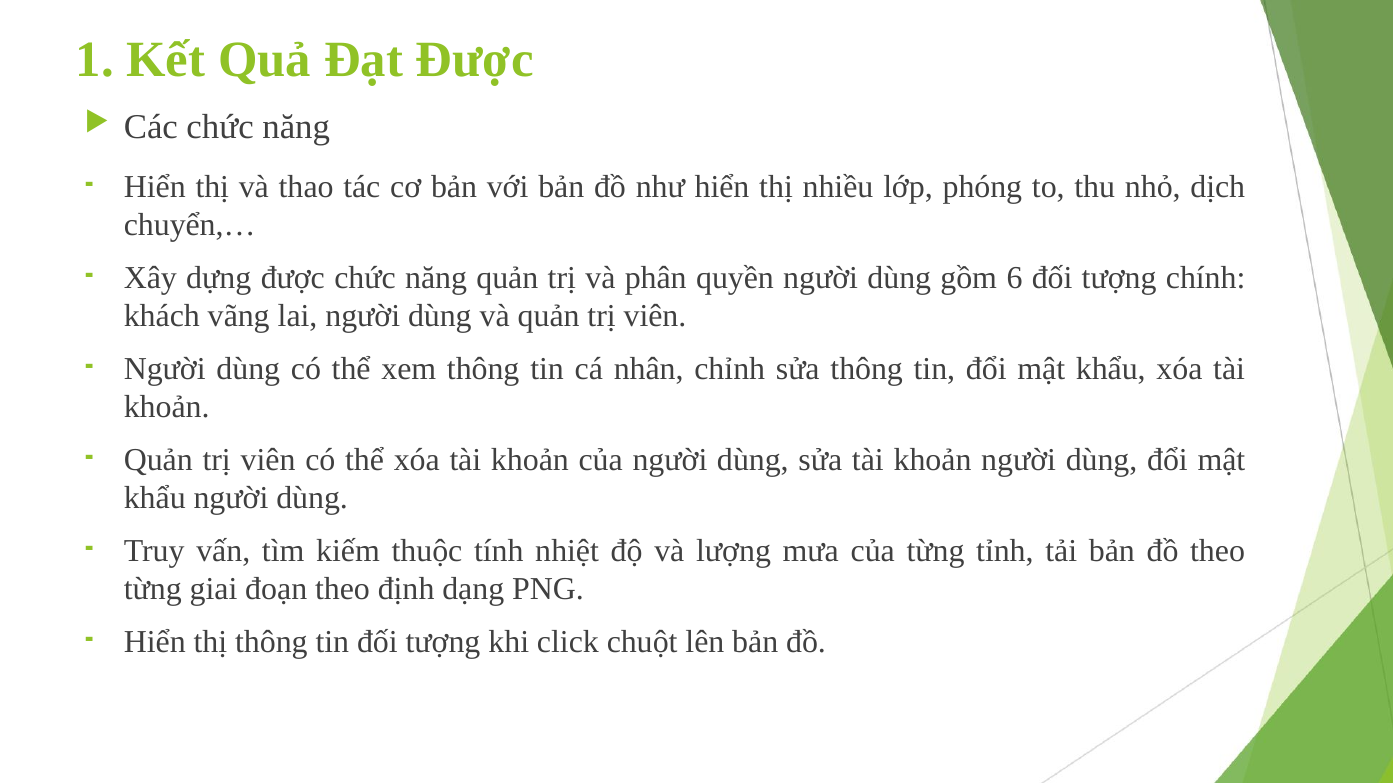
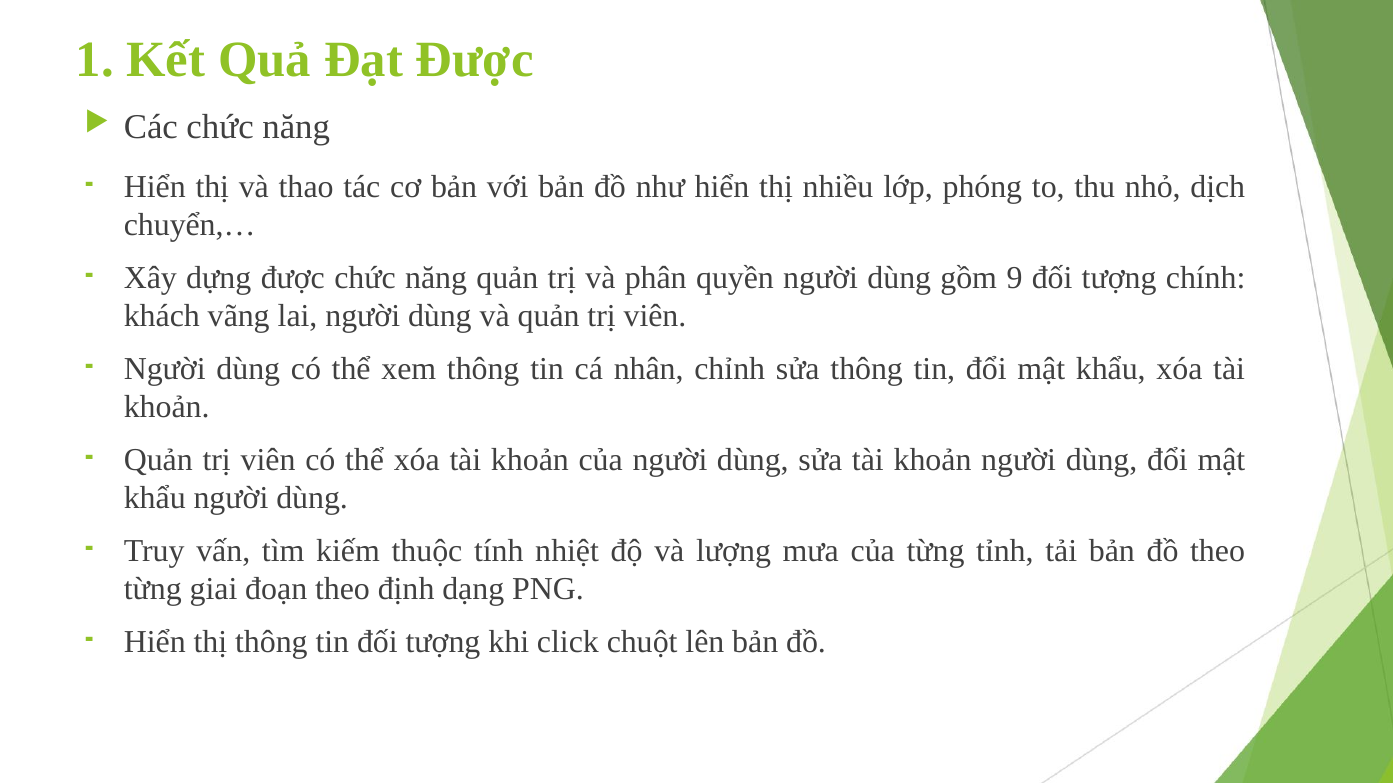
6: 6 -> 9
